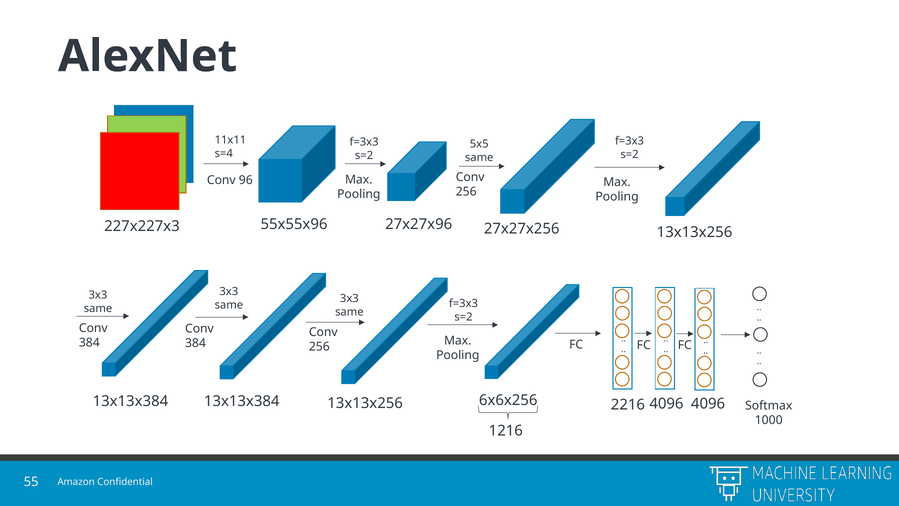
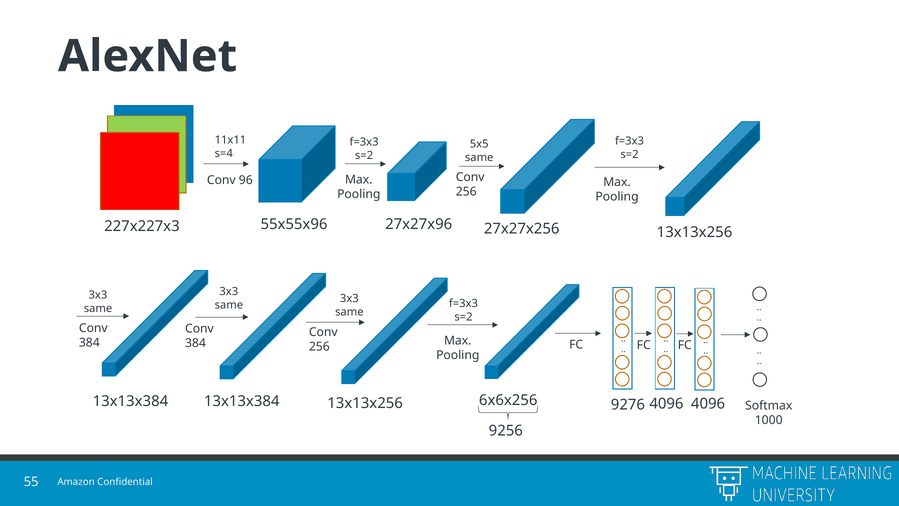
2216: 2216 -> 9276
1216: 1216 -> 9256
